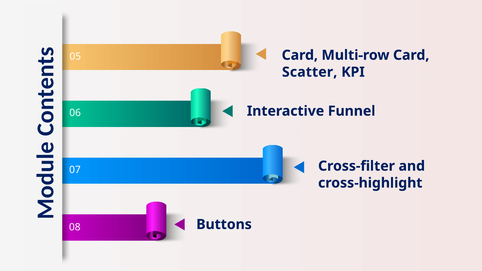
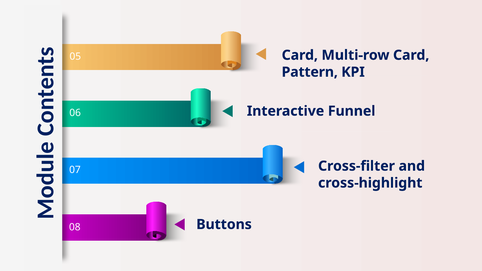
Scatter: Scatter -> Pattern
